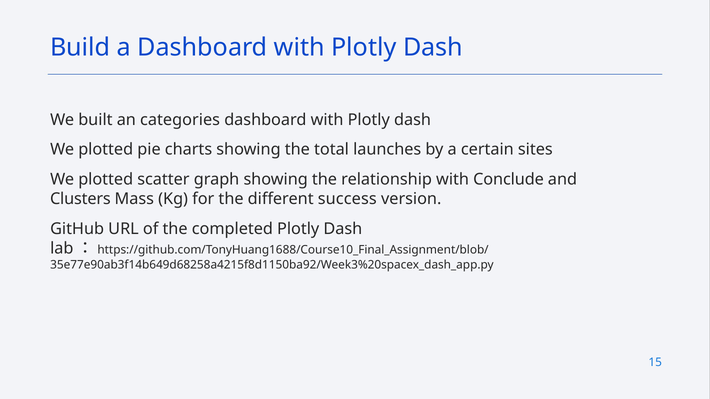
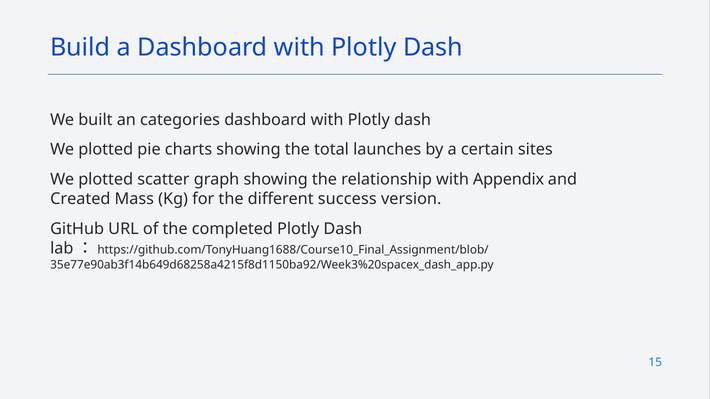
Conclude: Conclude -> Appendix
Clusters: Clusters -> Created
